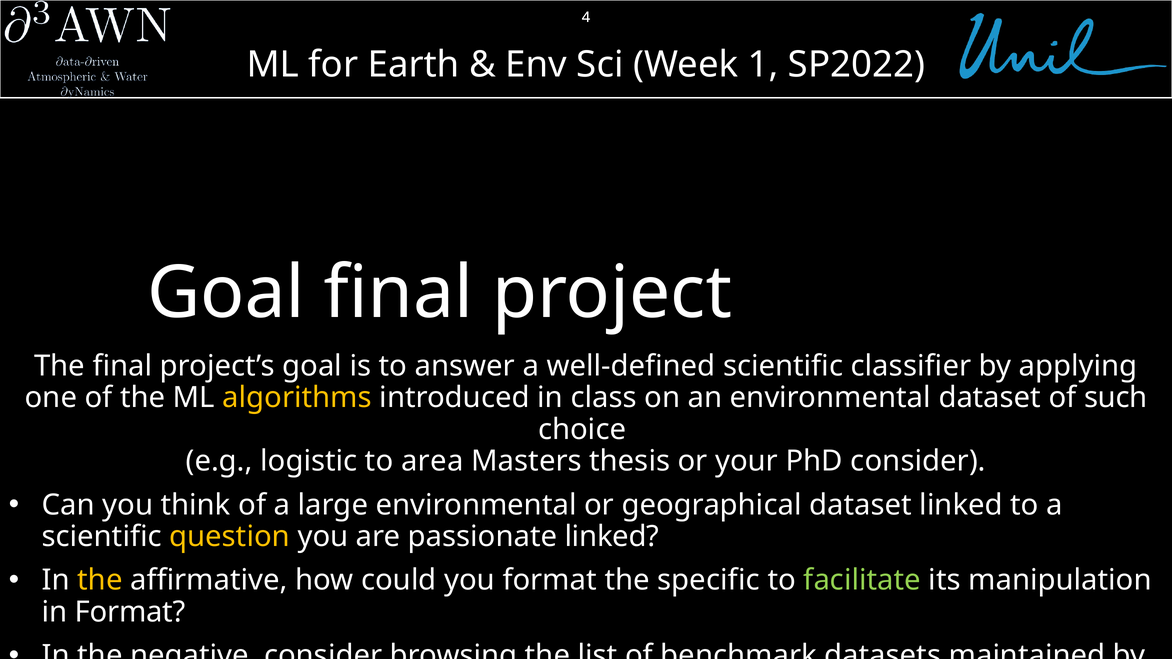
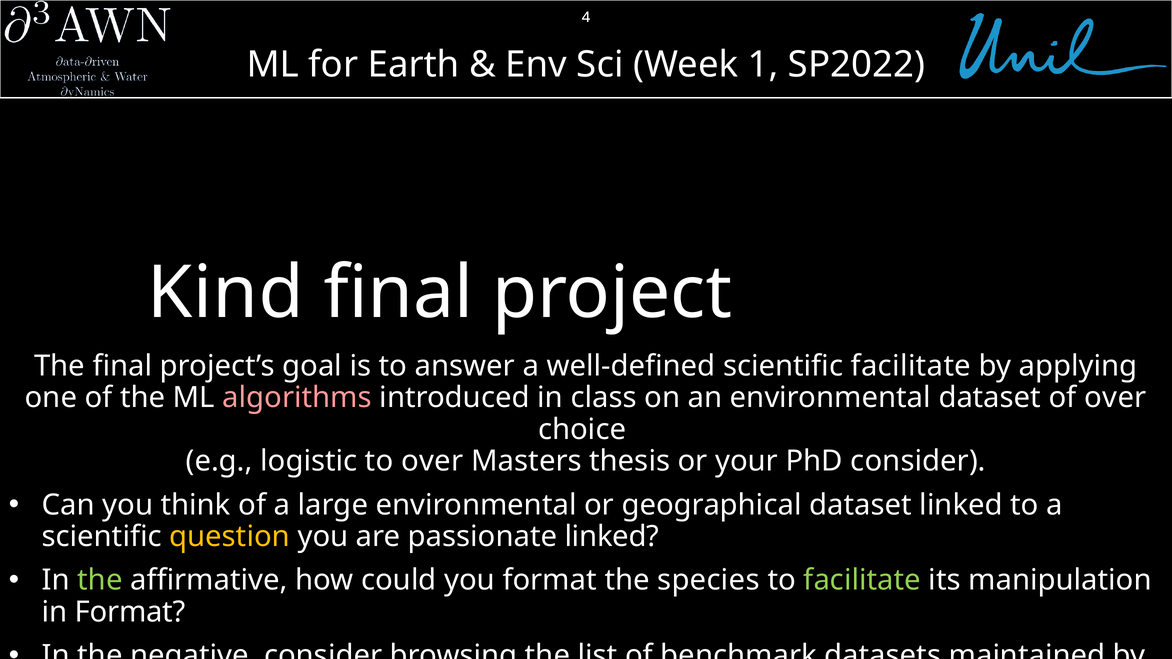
Goal at (226, 293): Goal -> Kind
scientific classifier: classifier -> facilitate
algorithms colour: yellow -> pink
of such: such -> over
to area: area -> over
the at (100, 581) colour: yellow -> light green
specific: specific -> species
